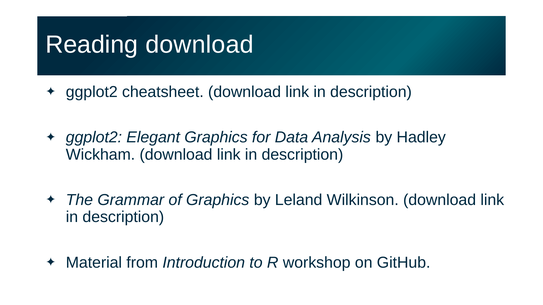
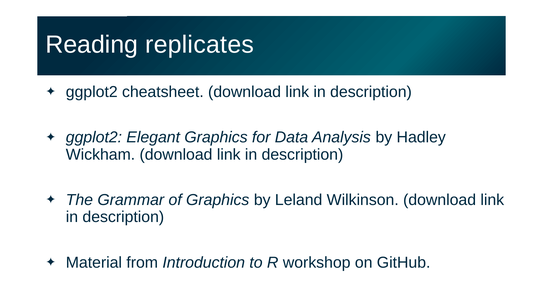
Reading download: download -> replicates
